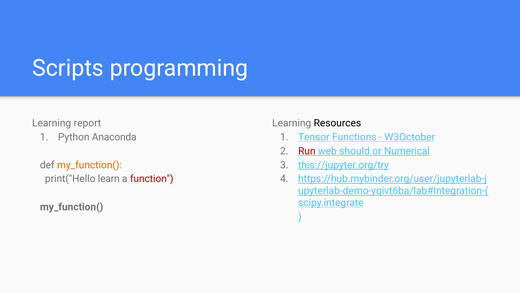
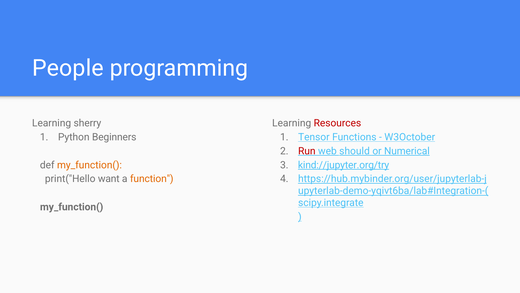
Scripts: Scripts -> People
report: report -> sherry
Resources colour: black -> red
Anaconda: Anaconda -> Beginners
this://jupyter.org/try: this://jupyter.org/try -> kind://jupyter.org/try
learn: learn -> want
function colour: red -> orange
